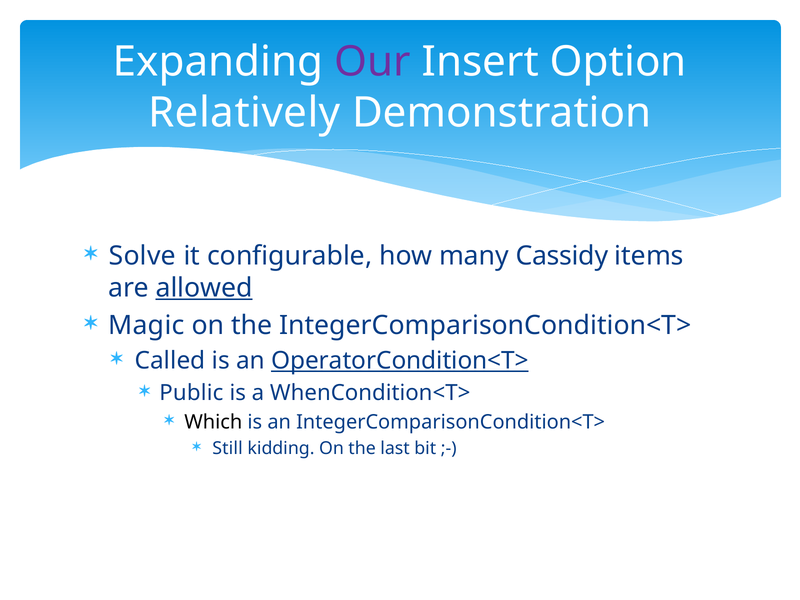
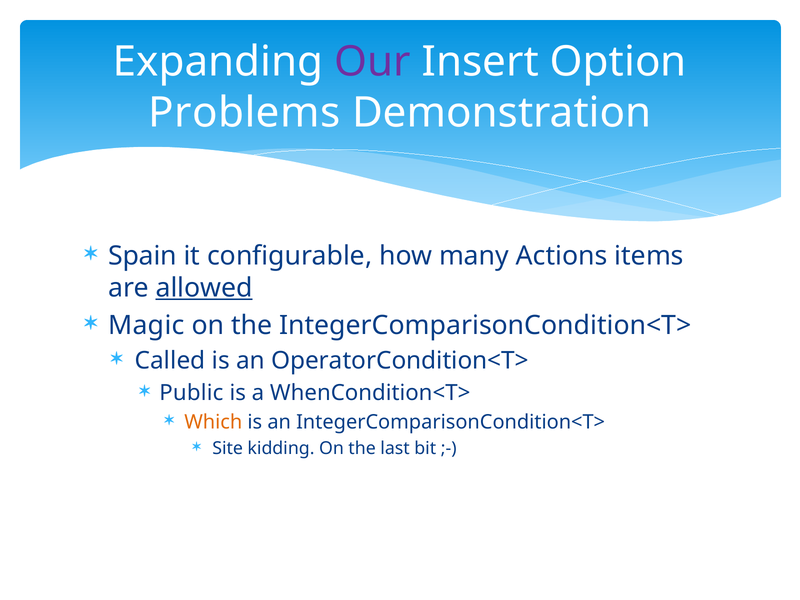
Relatively: Relatively -> Problems
Solve: Solve -> Spain
Cassidy: Cassidy -> Actions
OperatorCondition<T> underline: present -> none
Which colour: black -> orange
Still: Still -> Site
